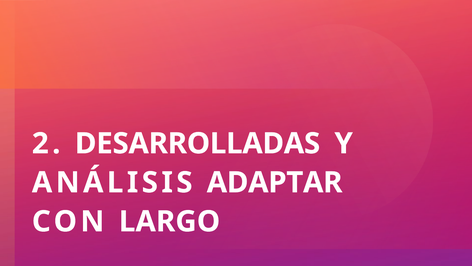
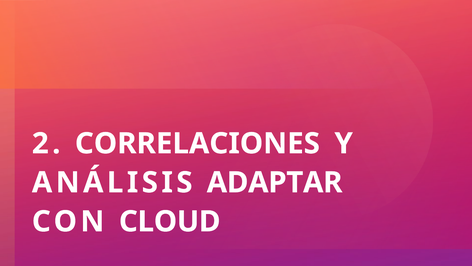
DESARROLLADAS: DESARROLLADAS -> CORRELACIONES
LARGO: LARGO -> CLOUD
